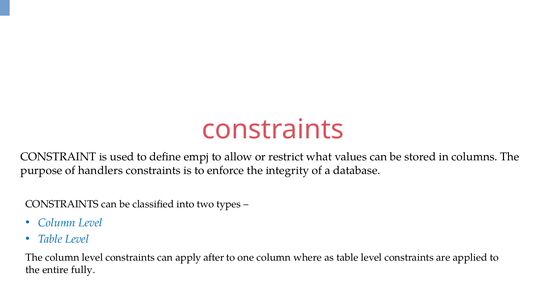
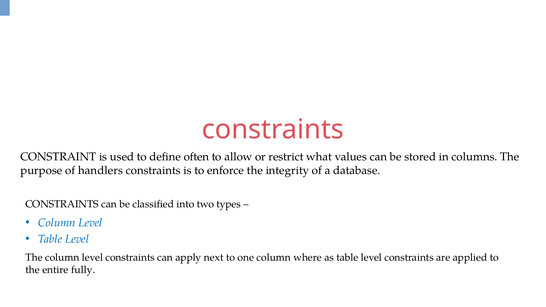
empj: empj -> often
after: after -> next
